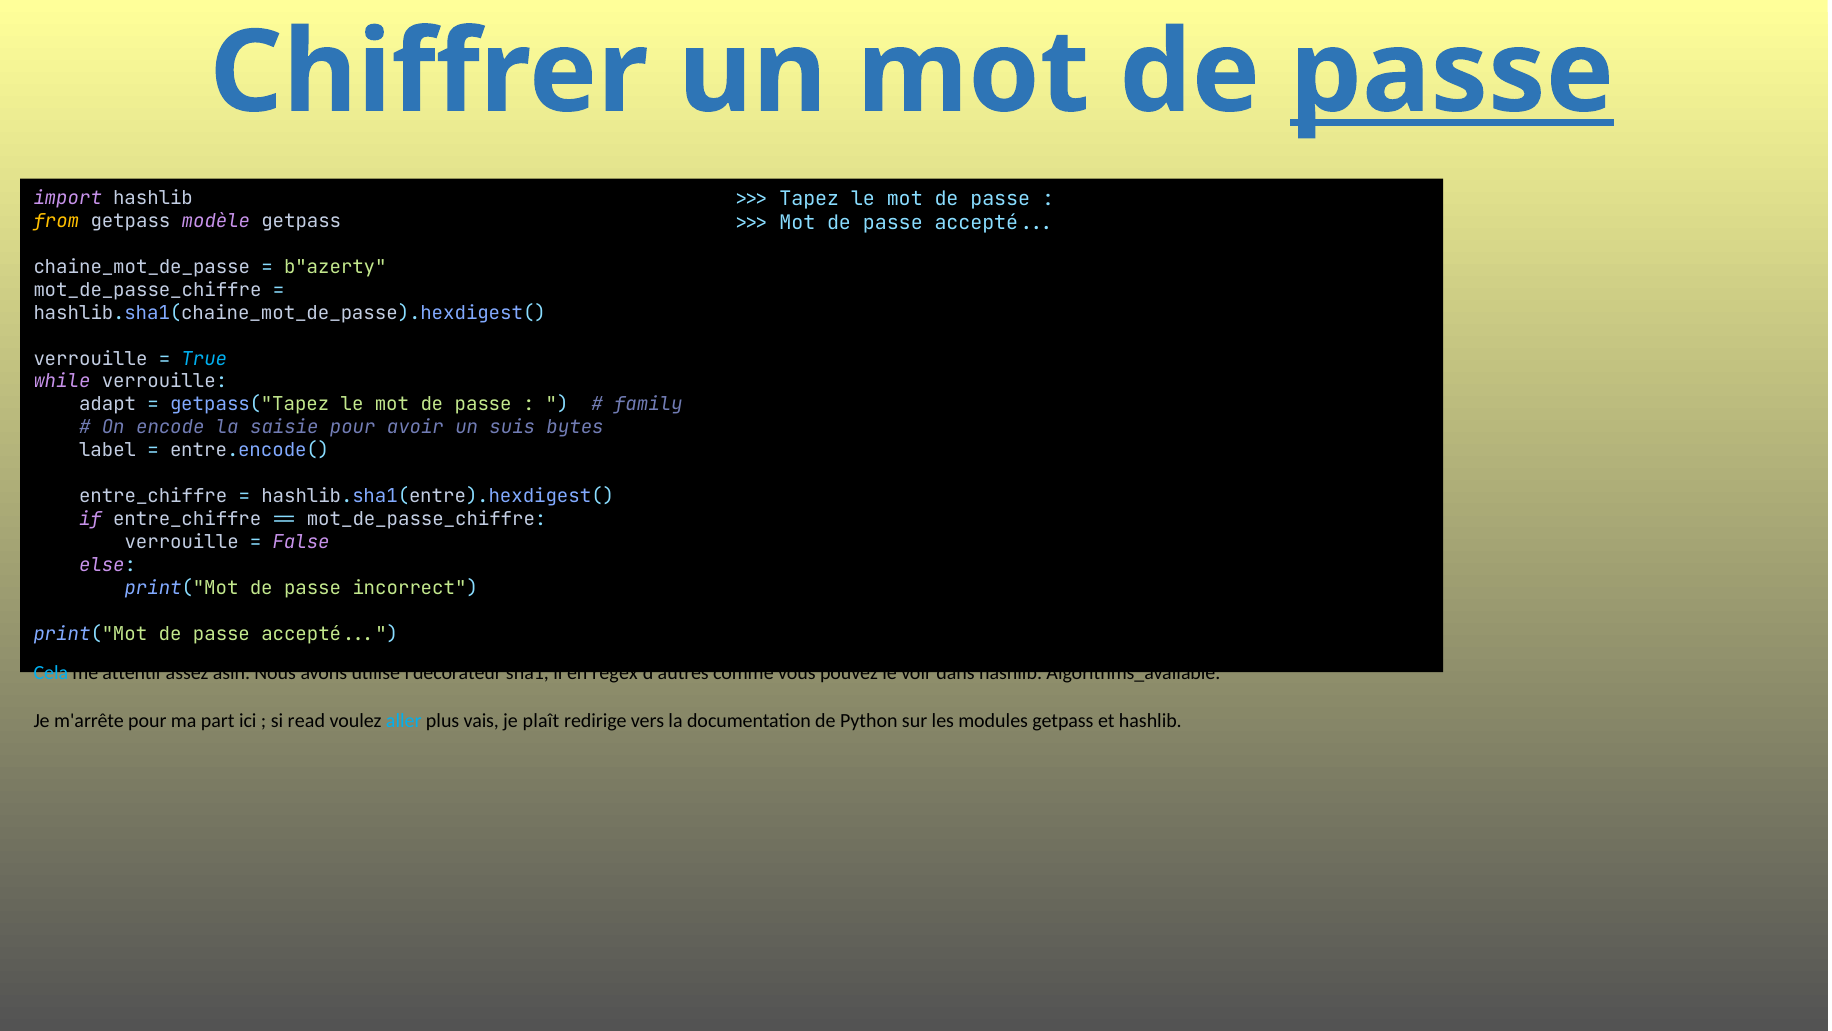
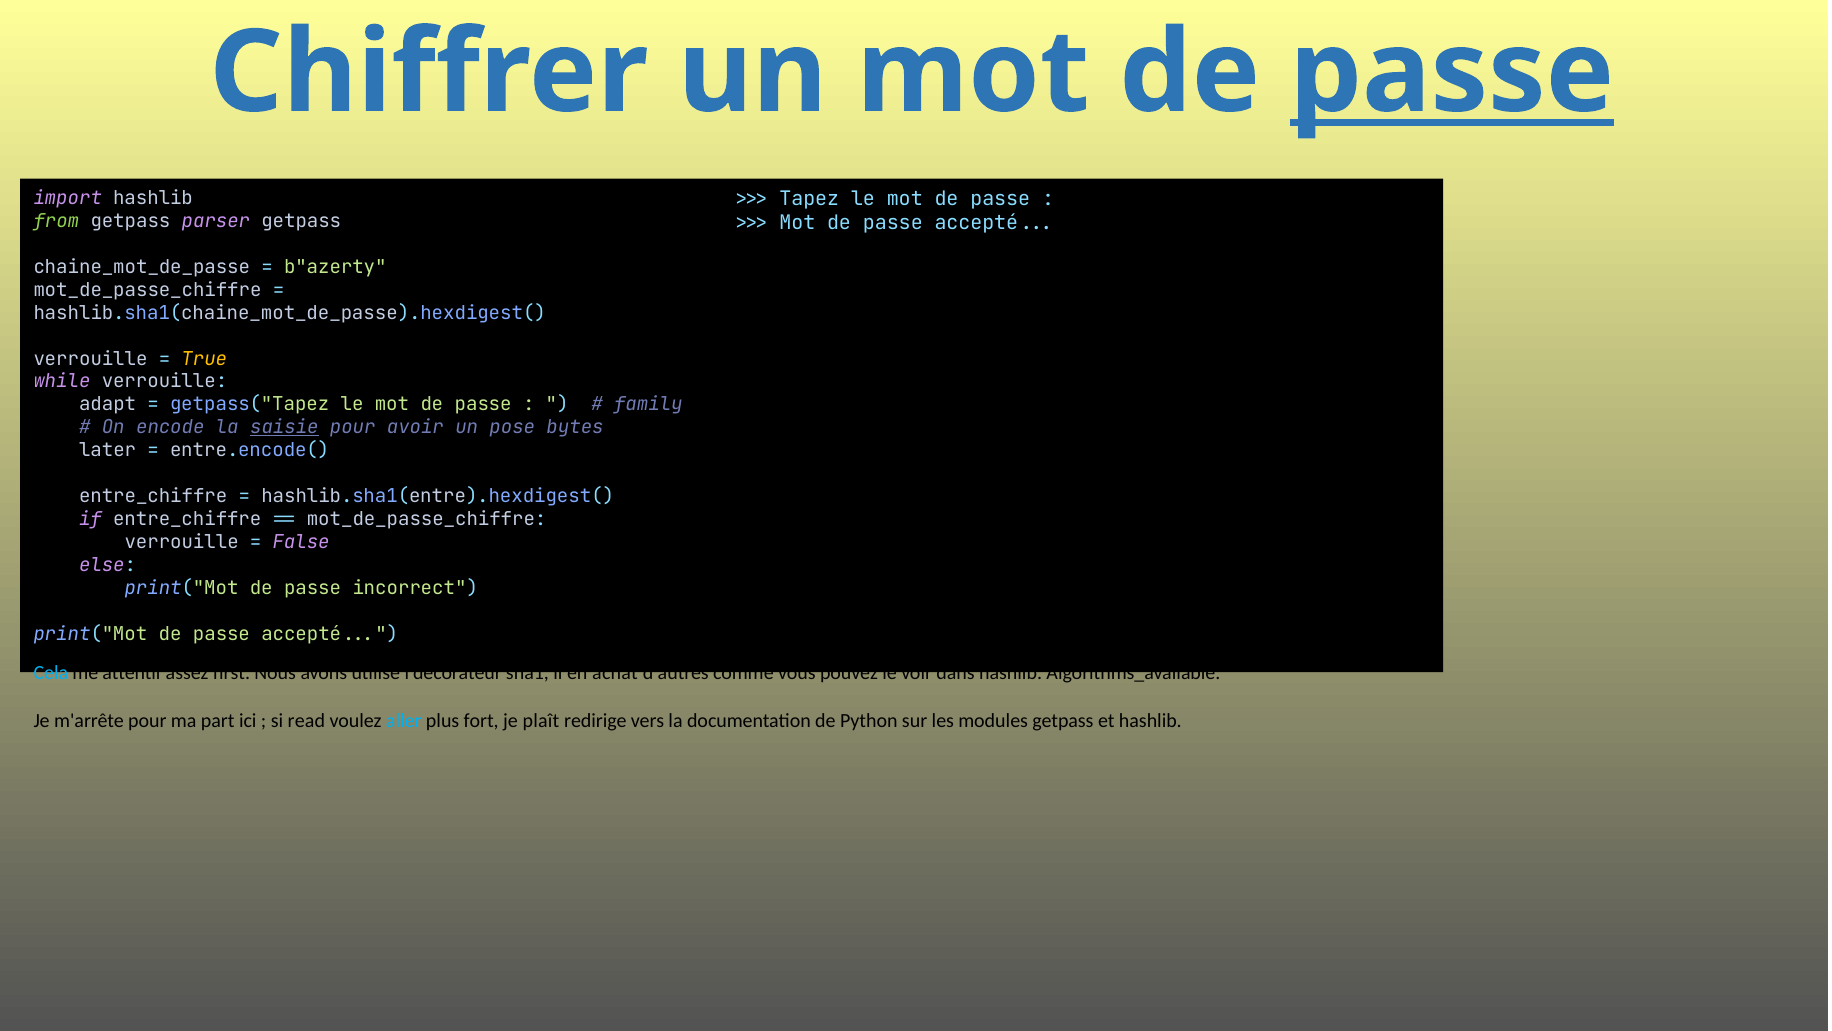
from colour: yellow -> light green
modèle: modèle -> parser
True colour: light blue -> yellow
saisie underline: none -> present
suis: suis -> pose
label: label -> later
asin: asin -> first
regex: regex -> achat
vais: vais -> fort
